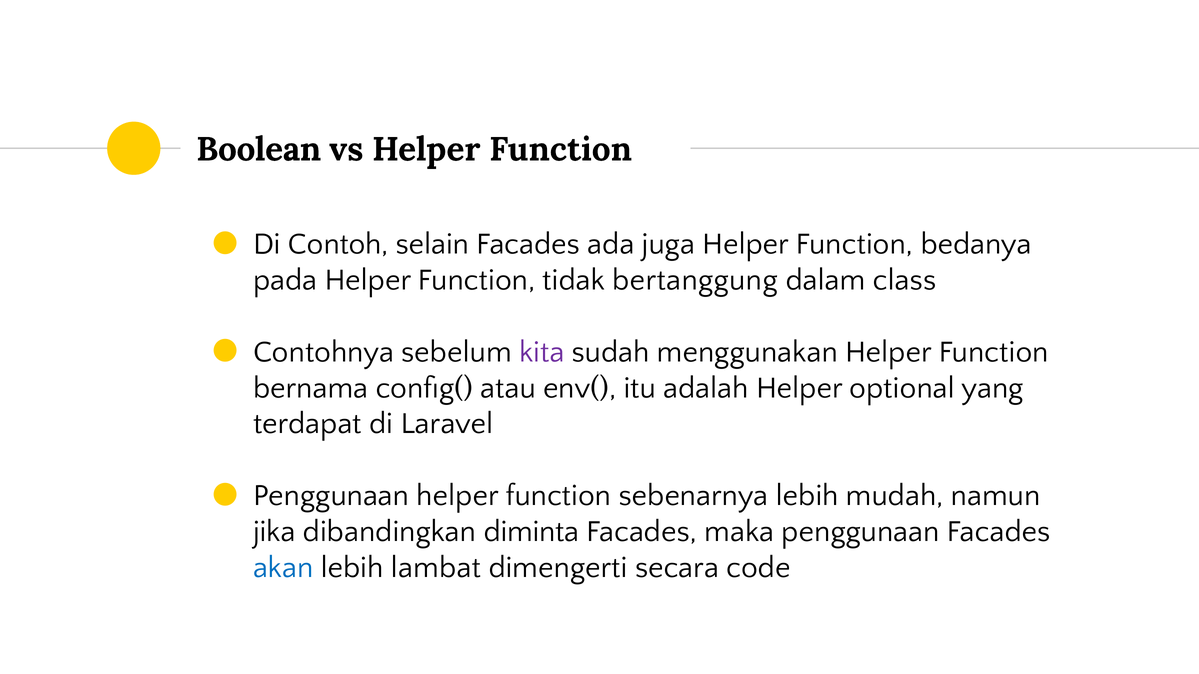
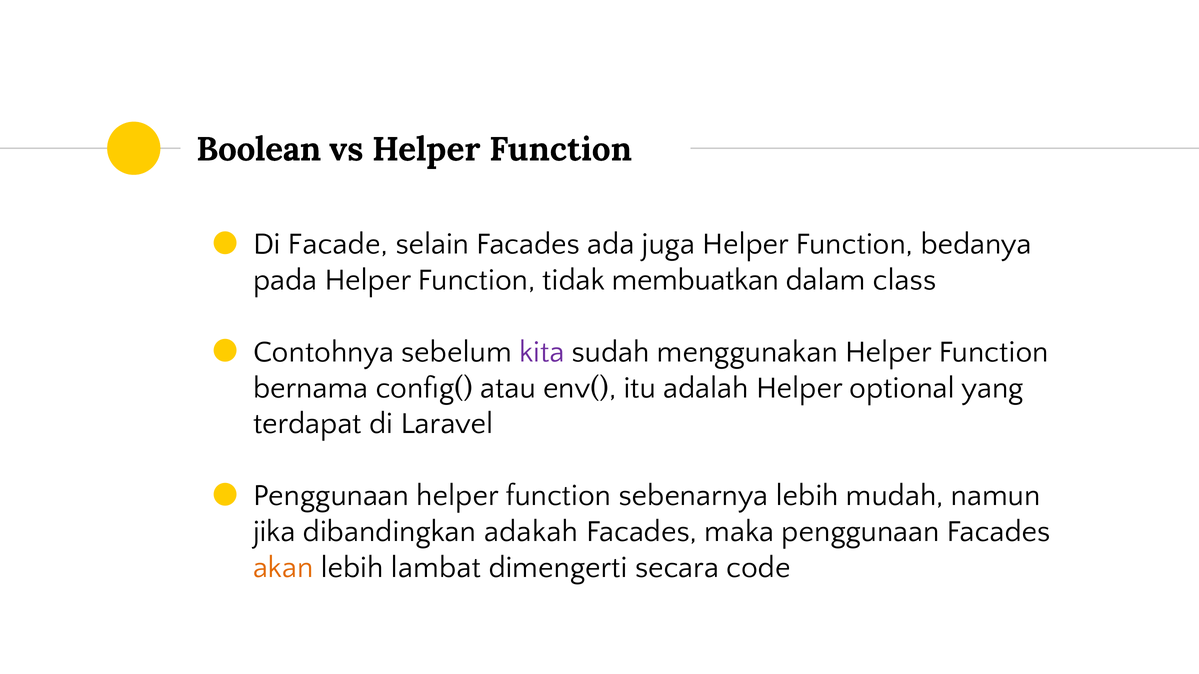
Contoh: Contoh -> Facade
bertanggung: bertanggung -> membuatkan
diminta: diminta -> adakah
akan colour: blue -> orange
